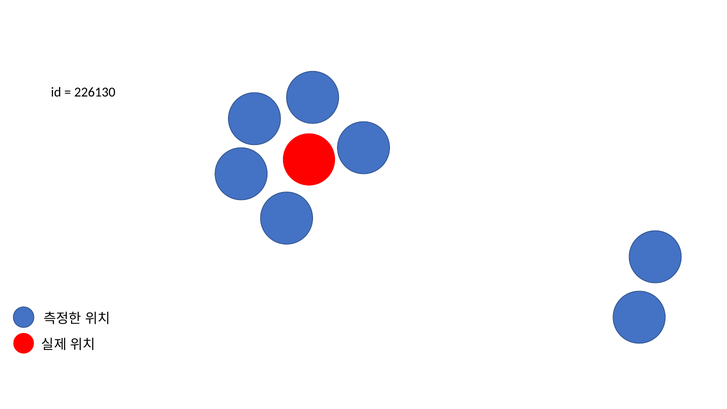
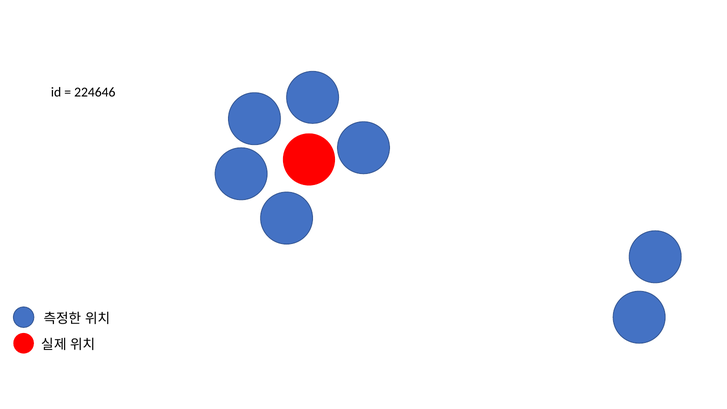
226130: 226130 -> 224646
